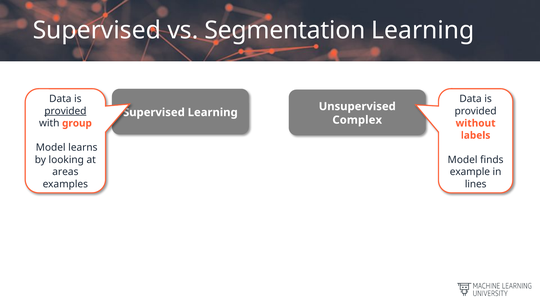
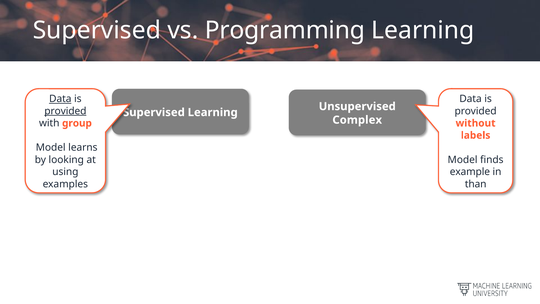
Segmentation: Segmentation -> Programming
Data at (60, 99) underline: none -> present
areas: areas -> using
lines: lines -> than
